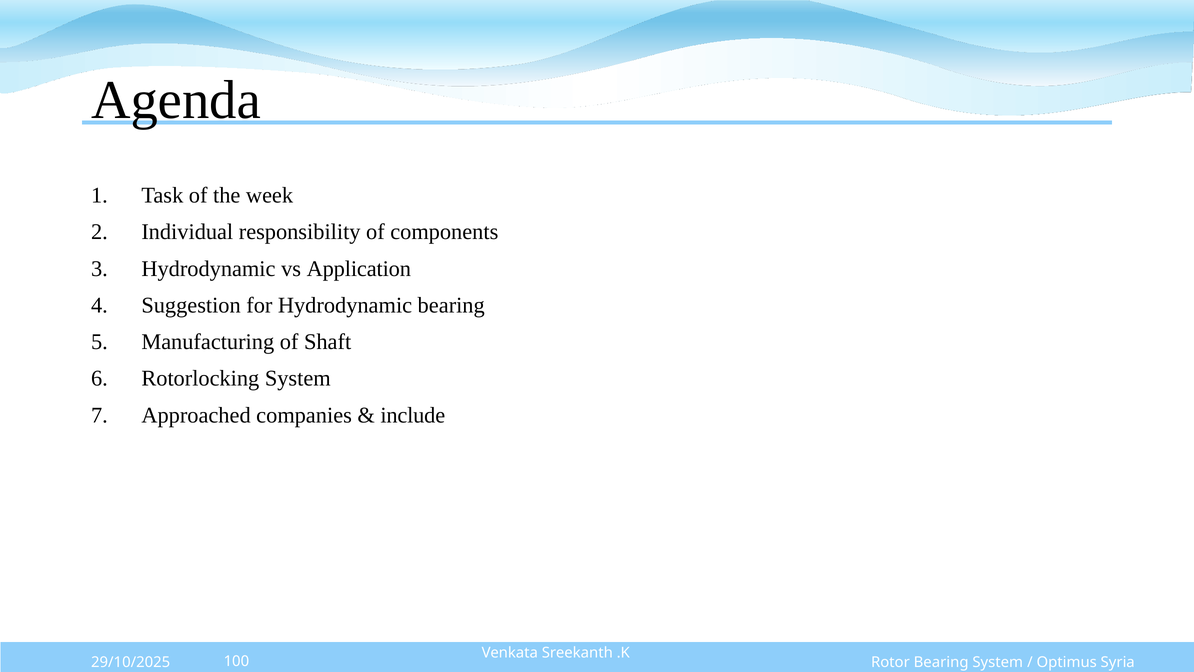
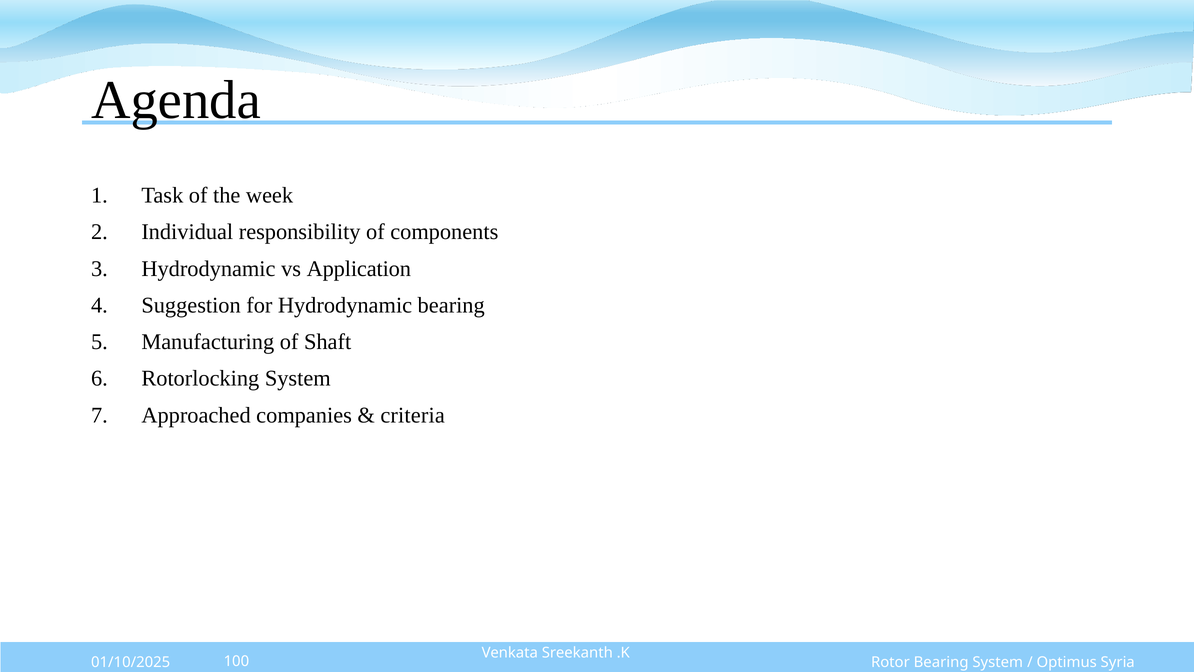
include: include -> criteria
29/10/2025: 29/10/2025 -> 01/10/2025
